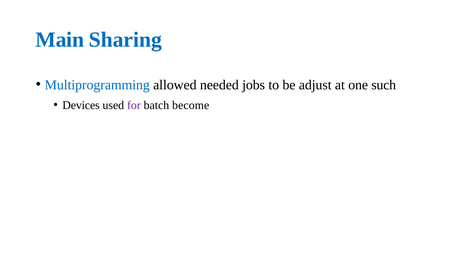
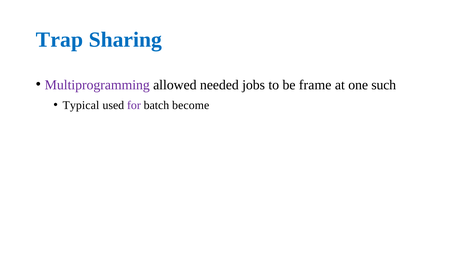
Main: Main -> Trap
Multiprogramming colour: blue -> purple
adjust: adjust -> frame
Devices: Devices -> Typical
